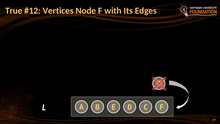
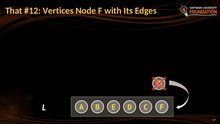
True: True -> That
